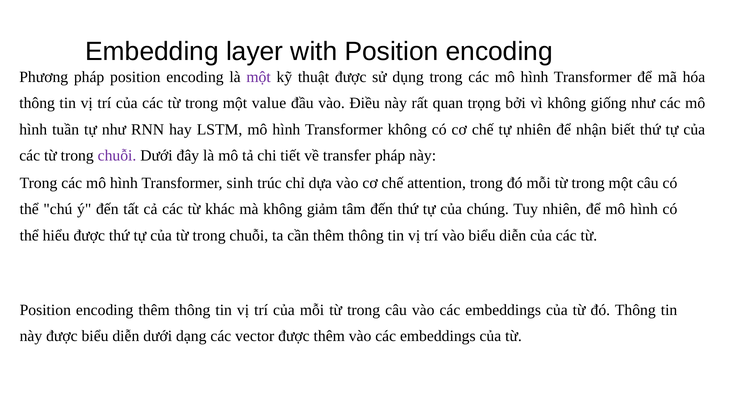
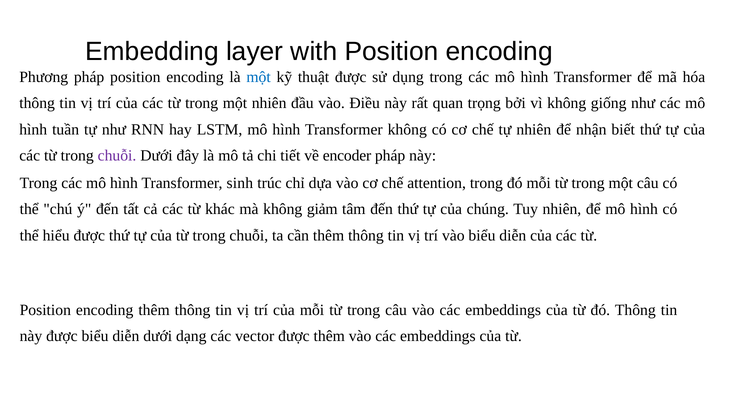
một at (259, 77) colour: purple -> blue
một value: value -> nhiên
transfer: transfer -> encoder
